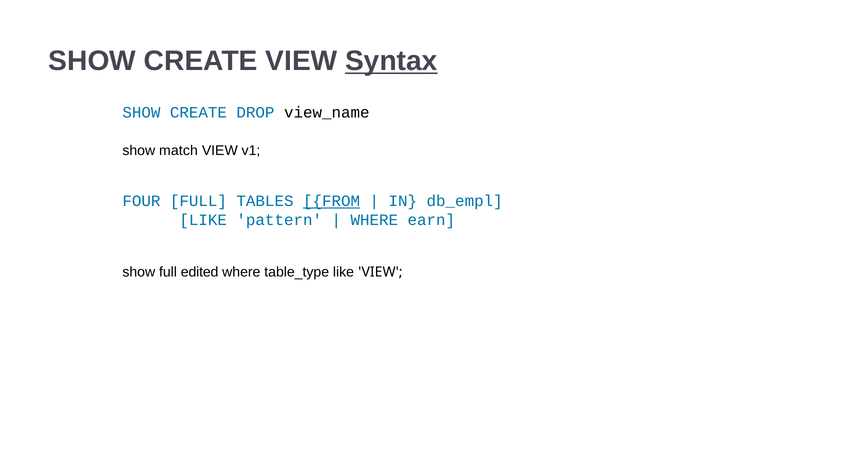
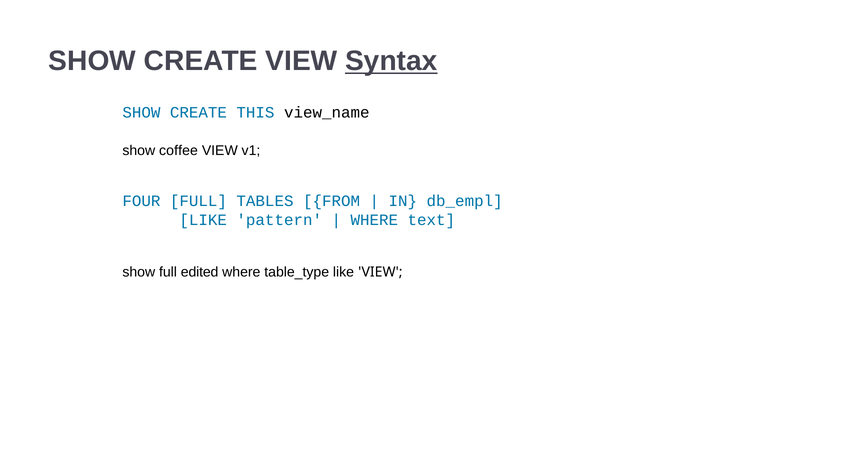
DROP: DROP -> THIS
match: match -> coffee
FROM underline: present -> none
earn: earn -> text
